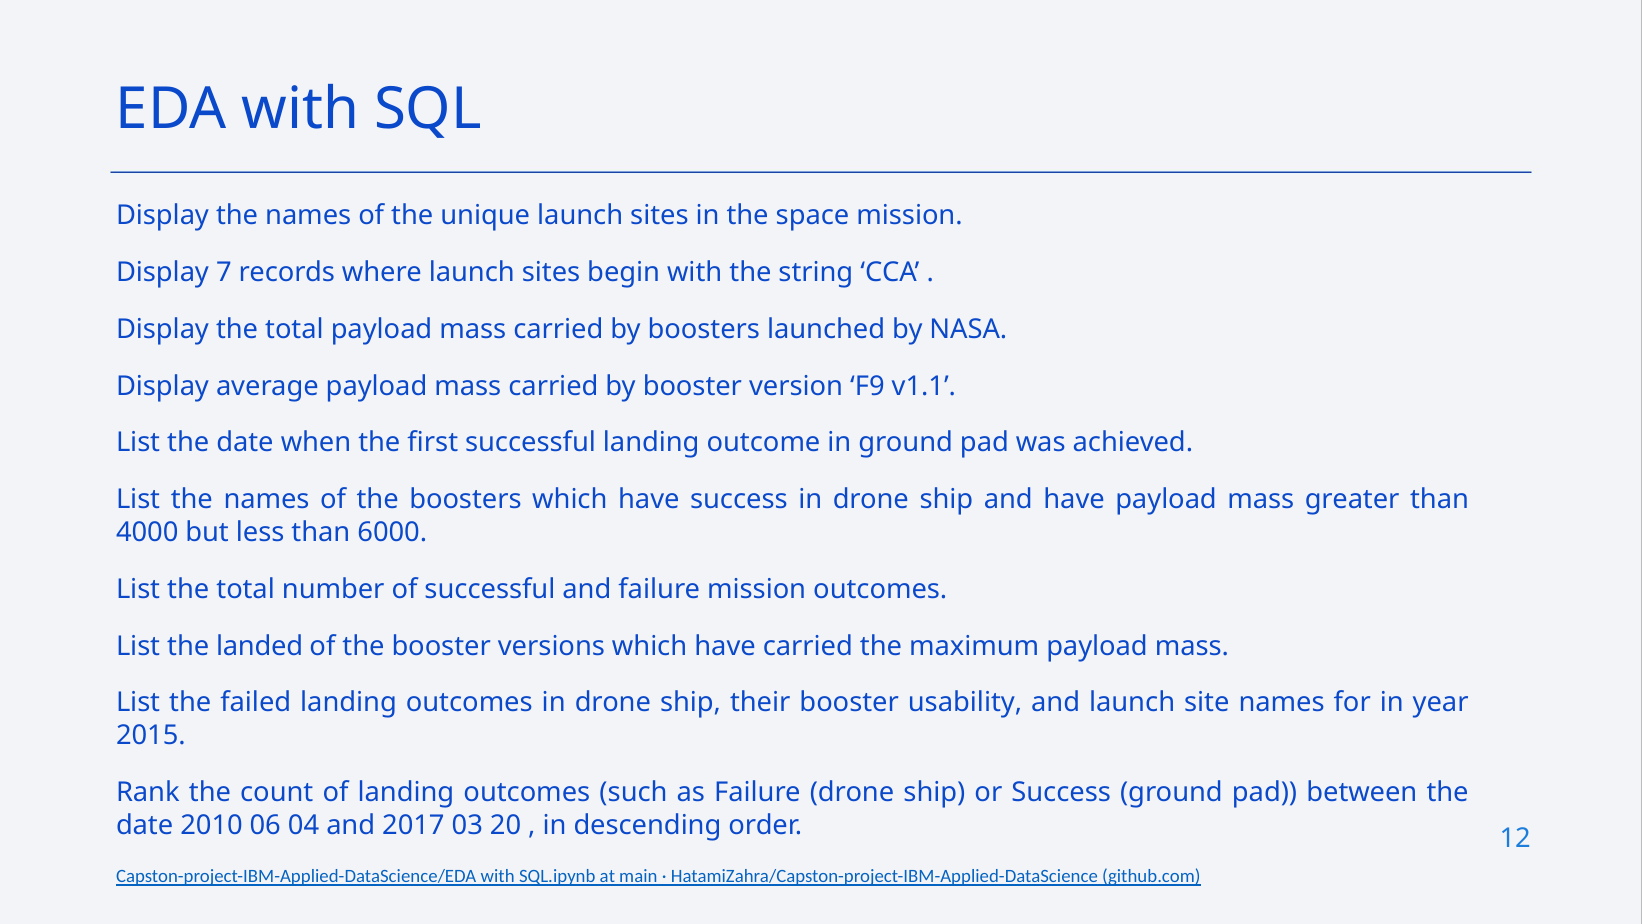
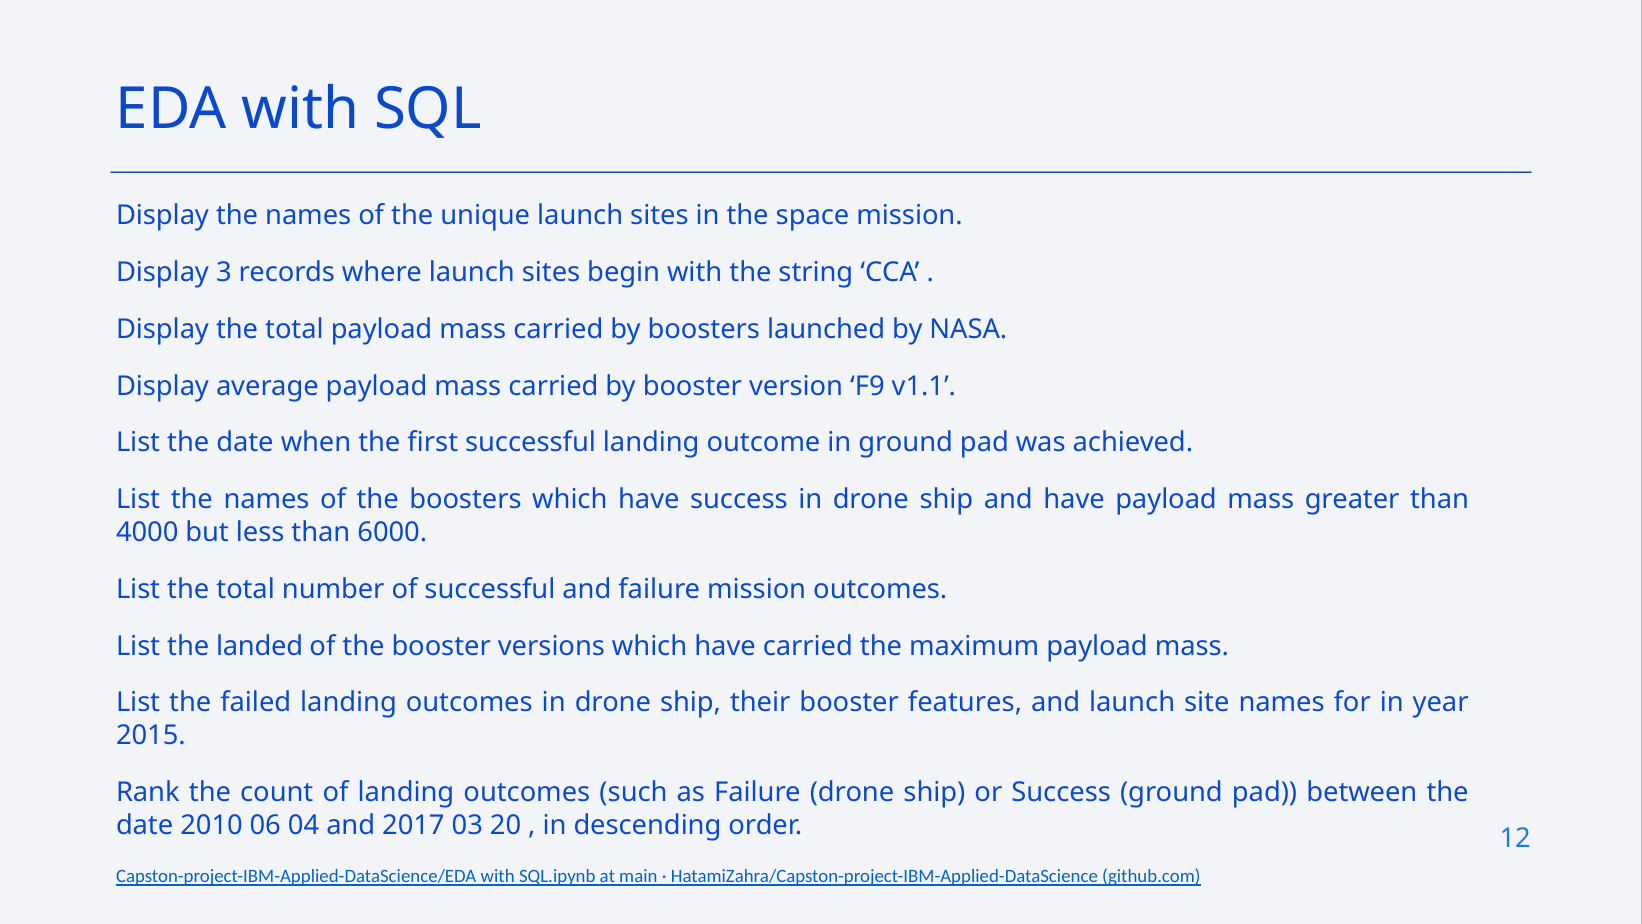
7: 7 -> 3
usability: usability -> features
